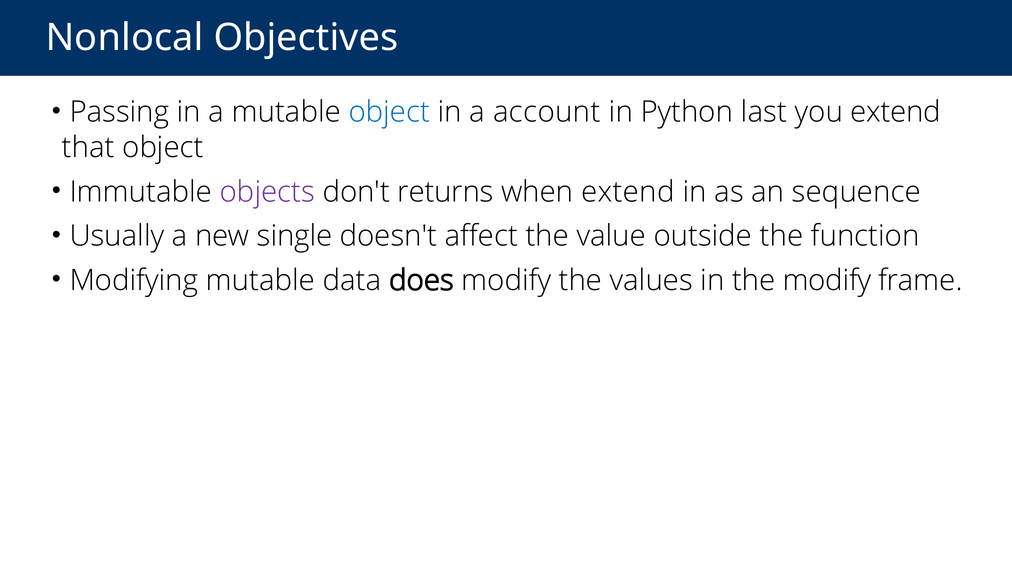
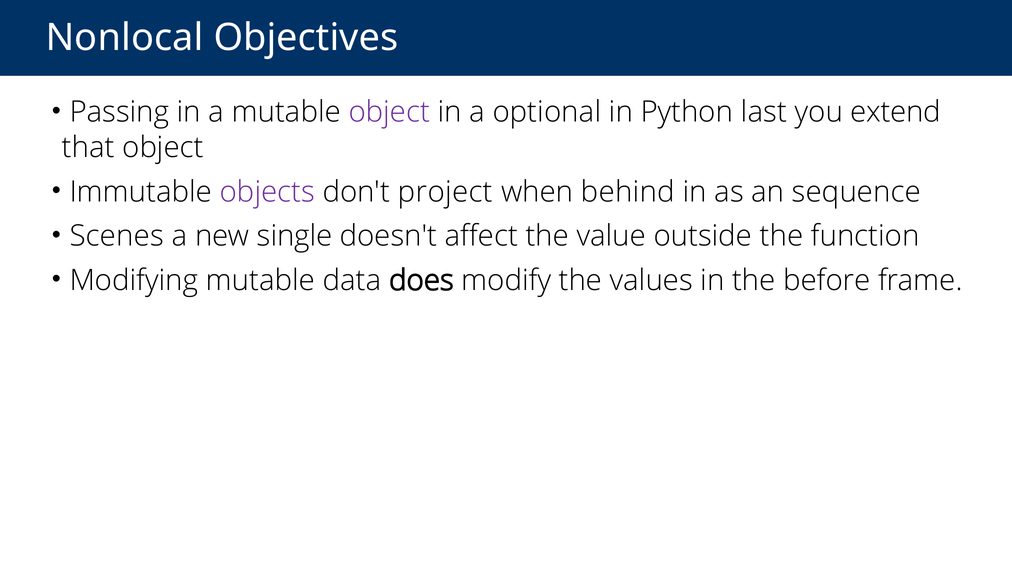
object at (389, 112) colour: blue -> purple
account: account -> optional
returns: returns -> project
when extend: extend -> behind
Usually: Usually -> Scenes
the modify: modify -> before
